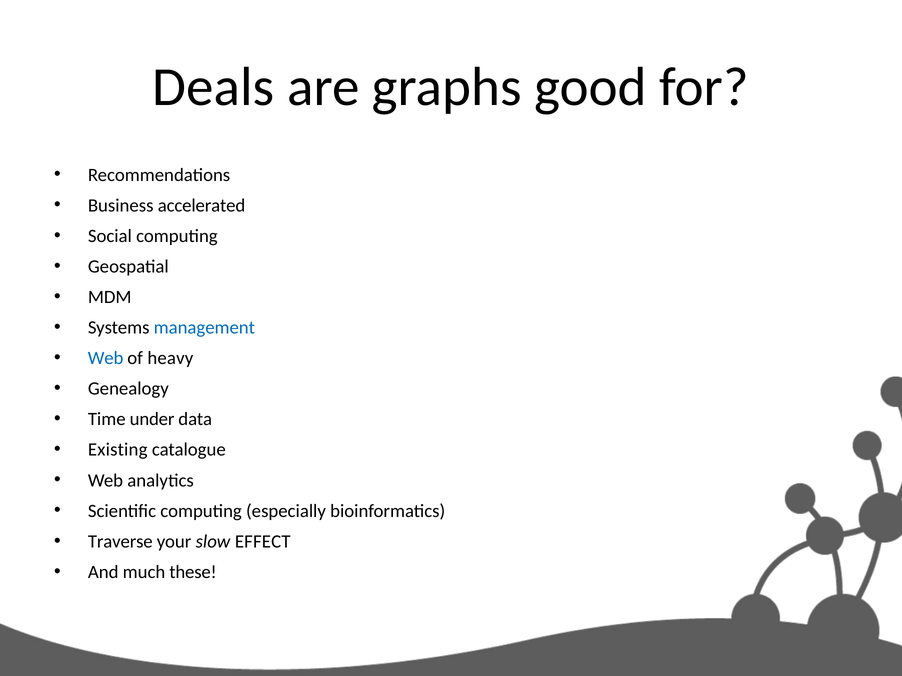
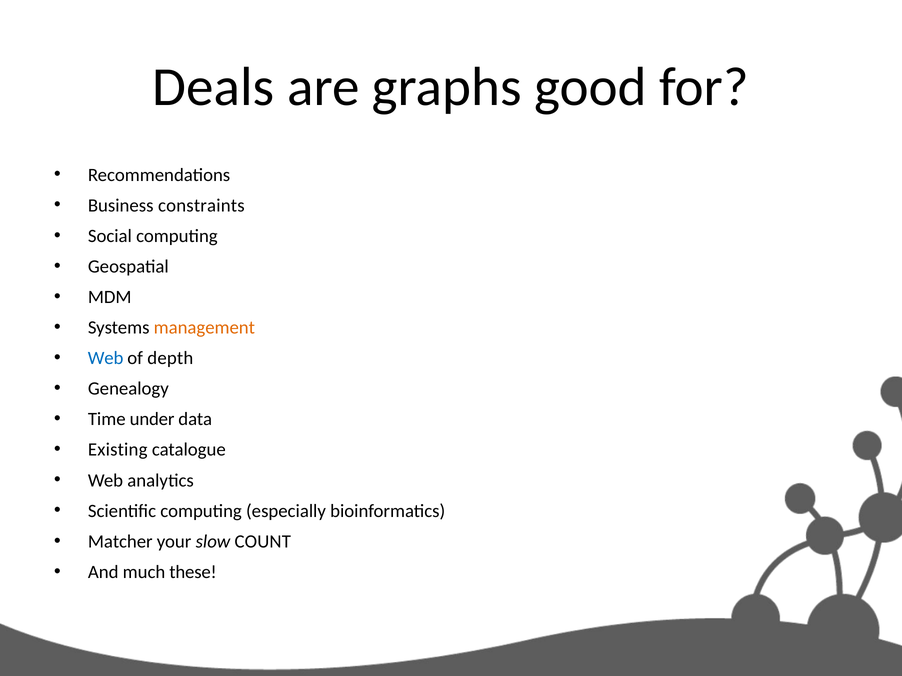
accelerated: accelerated -> constraints
management colour: blue -> orange
heavy: heavy -> depth
Traverse: Traverse -> Matcher
EFFECT: EFFECT -> COUNT
